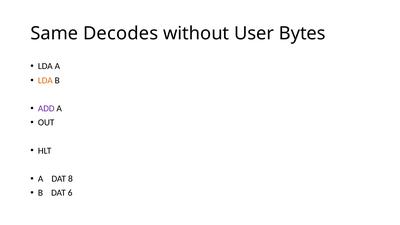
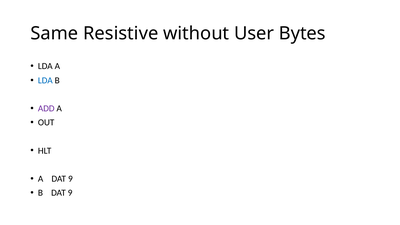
Decodes: Decodes -> Resistive
LDA at (45, 80) colour: orange -> blue
A DAT 8: 8 -> 9
B DAT 6: 6 -> 9
